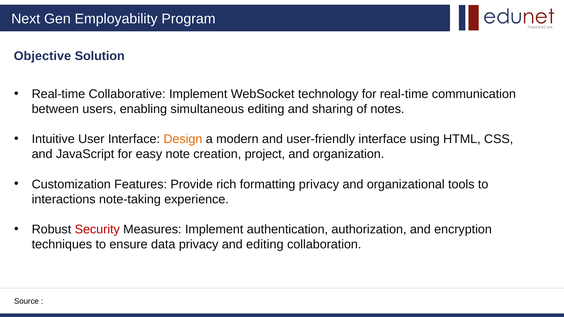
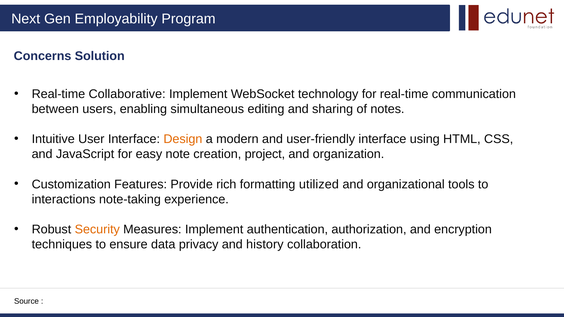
Objective: Objective -> Concerns
formatting privacy: privacy -> utilized
Security colour: red -> orange
and editing: editing -> history
